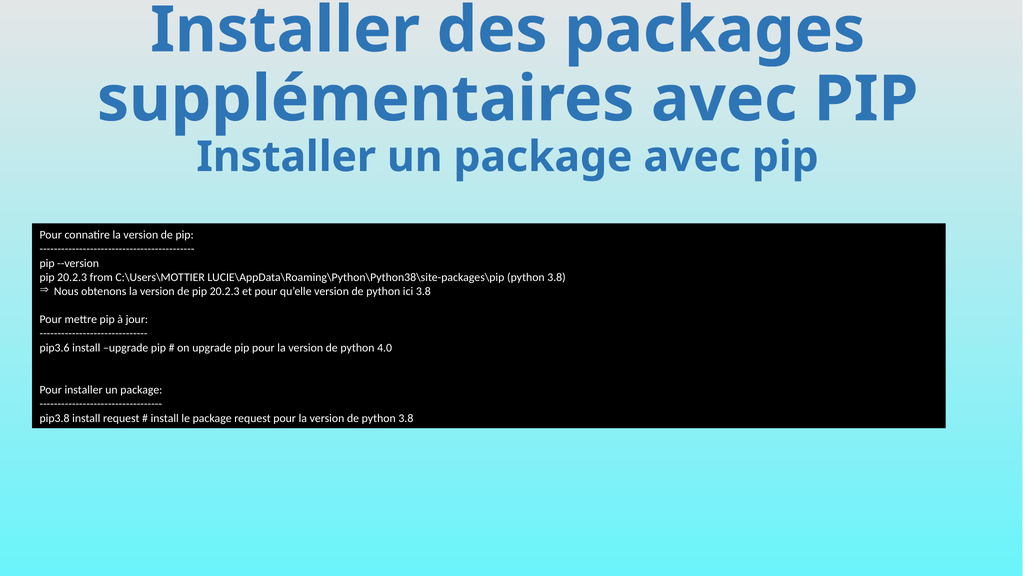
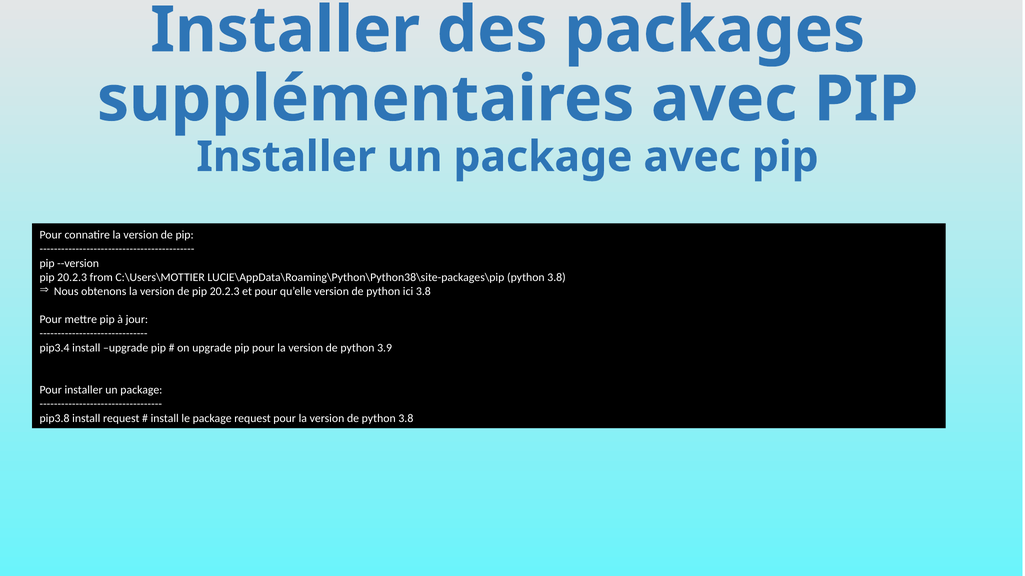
pip3.6: pip3.6 -> pip3.4
4.0: 4.0 -> 3.9
